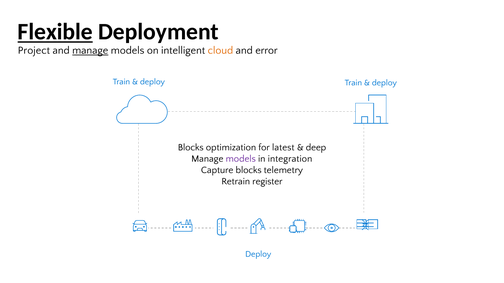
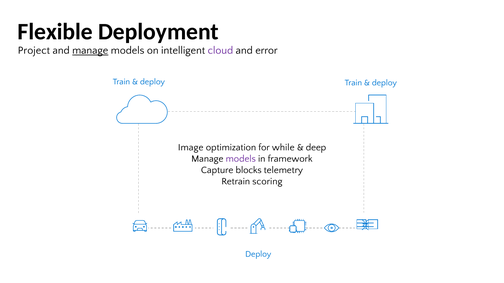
Flexible underline: present -> none
cloud colour: orange -> purple
Blocks at (191, 148): Blocks -> Image
latest: latest -> while
integration: integration -> framework
register: register -> scoring
